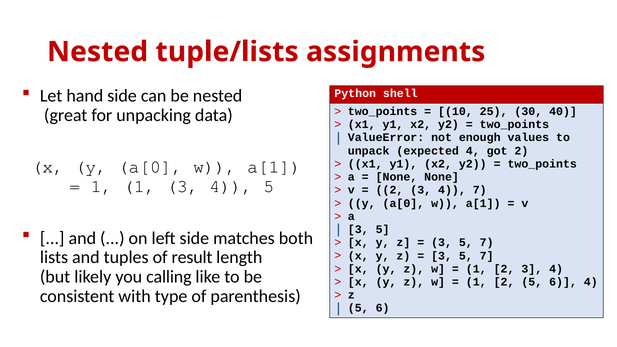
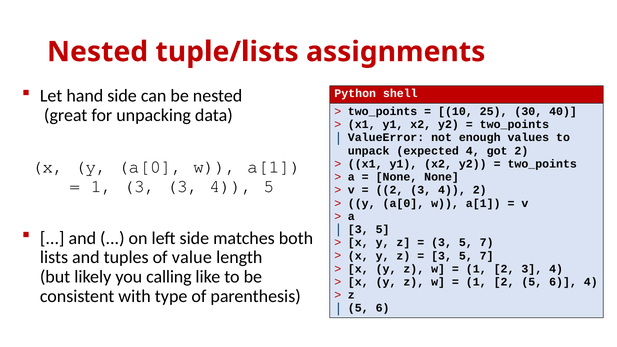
1 1: 1 -> 3
4 7: 7 -> 2
result: result -> value
